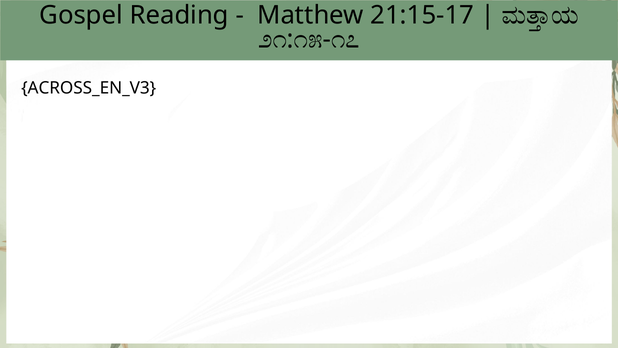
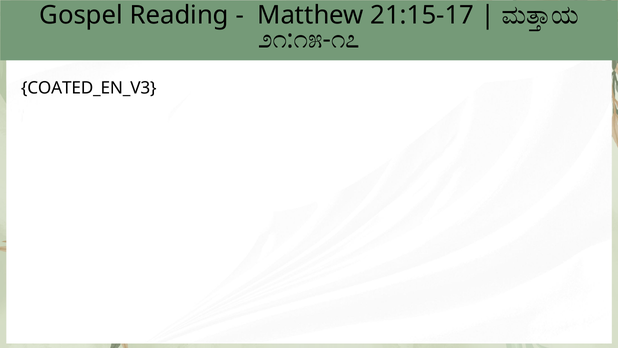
ACROSS_EN_V3: ACROSS_EN_V3 -> COATED_EN_V3
